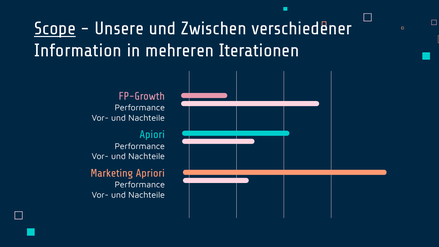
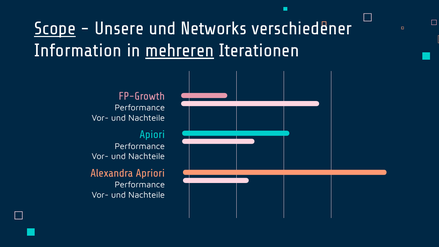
Zwischen: Zwischen -> Networks
mehreren underline: none -> present
Marketing: Marketing -> Alexandra
